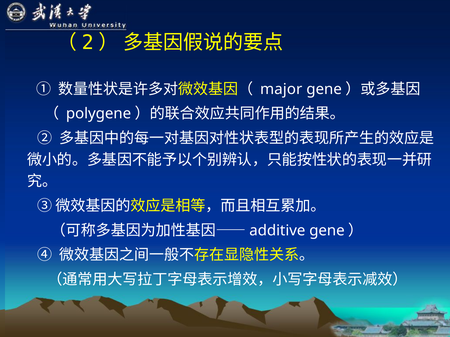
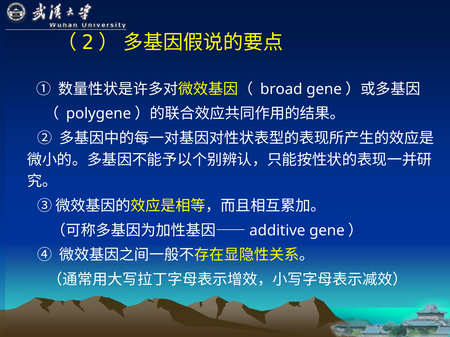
major: major -> broad
